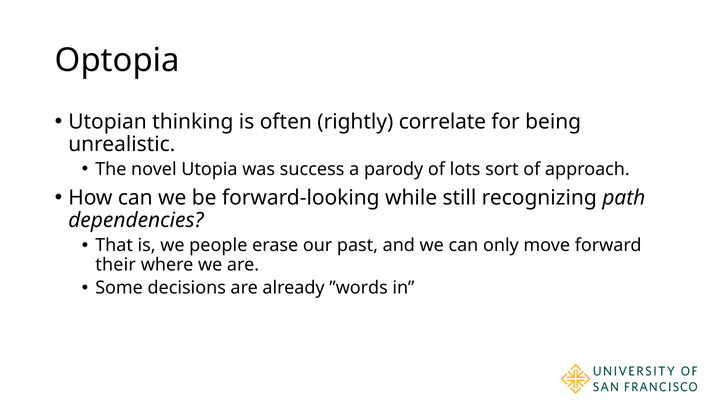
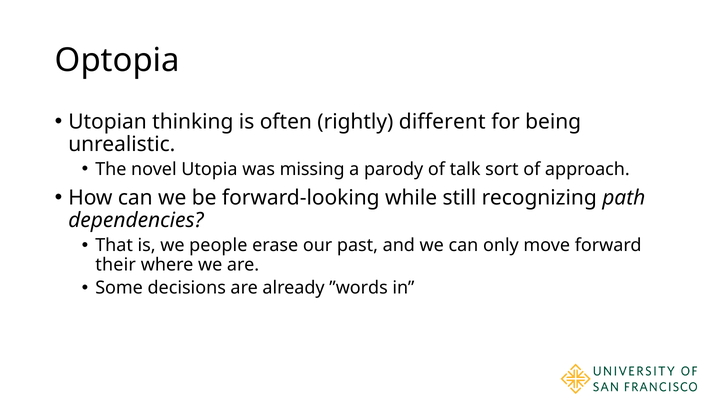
correlate: correlate -> different
success: success -> missing
lots: lots -> talk
